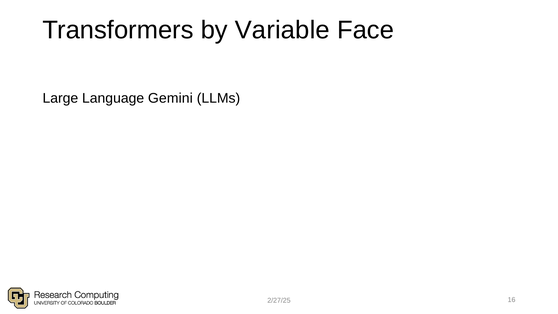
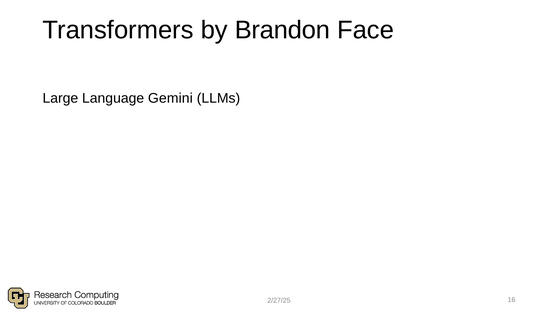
Variable: Variable -> Brandon
